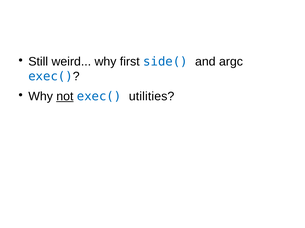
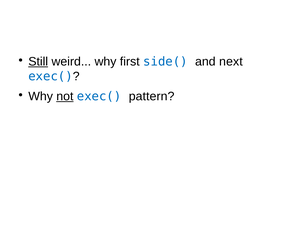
Still underline: none -> present
argc: argc -> next
utilities: utilities -> pattern
